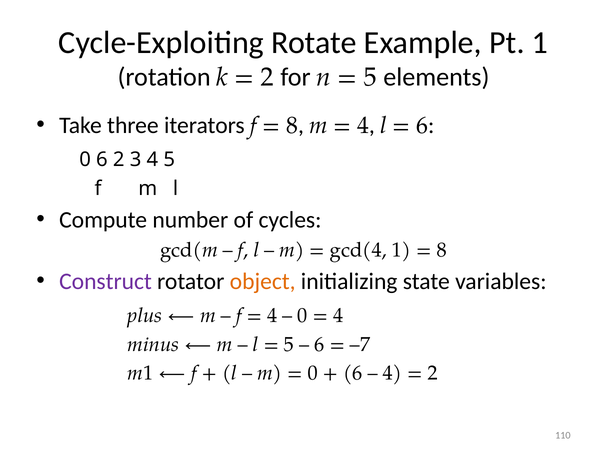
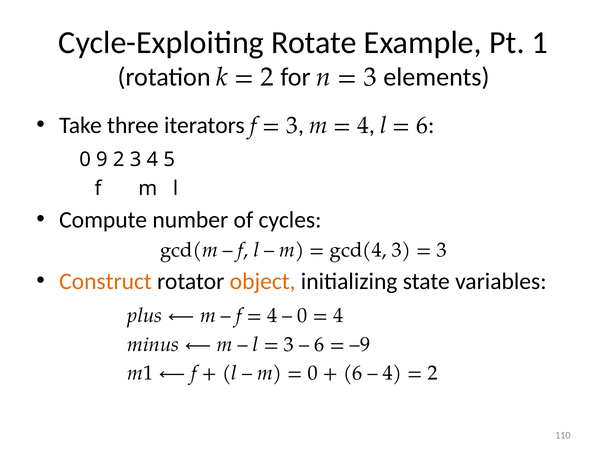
5 at (370, 77): 5 -> 3
8 at (292, 125): 8 -> 3
0 6: 6 -> 9
gcd(4 1: 1 -> 3
8 at (442, 250): 8 -> 3
Construct colour: purple -> orange
5 at (289, 344): 5 -> 3
–7: –7 -> –9
